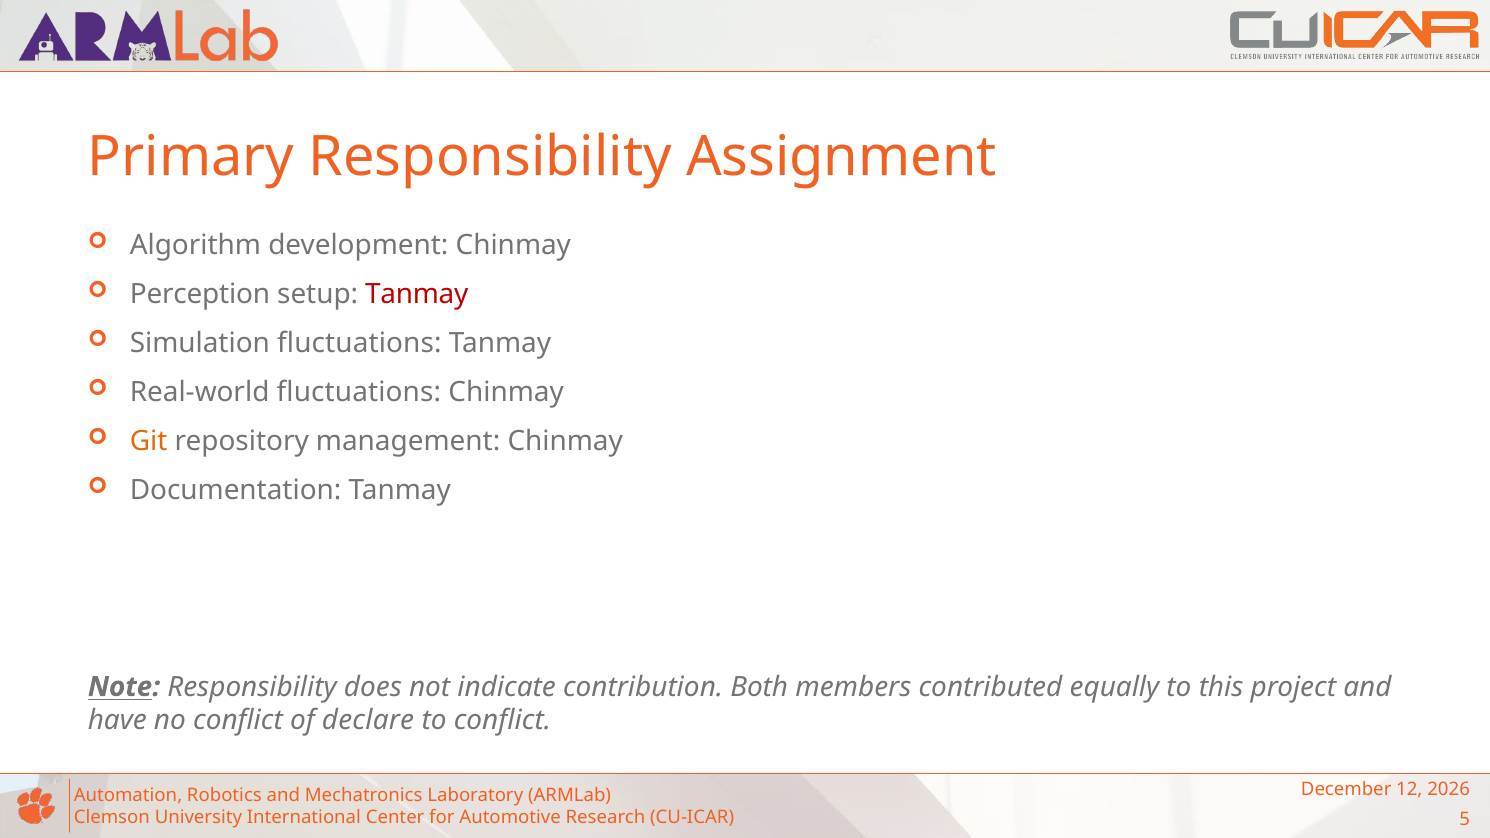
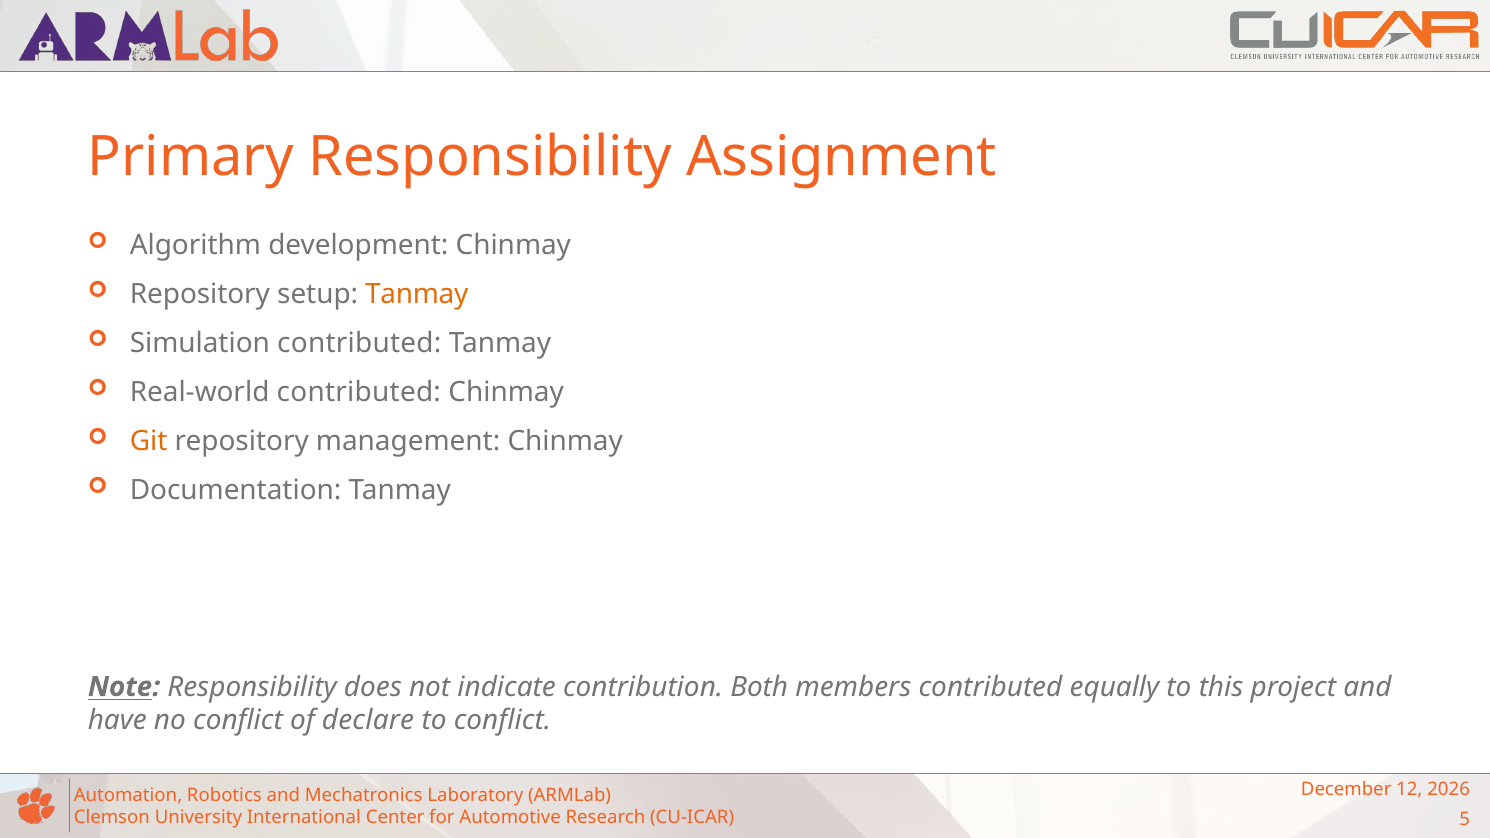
Perception at (200, 294): Perception -> Repository
Tanmay at (417, 294) colour: red -> orange
Simulation fluctuations: fluctuations -> contributed
Real-world fluctuations: fluctuations -> contributed
